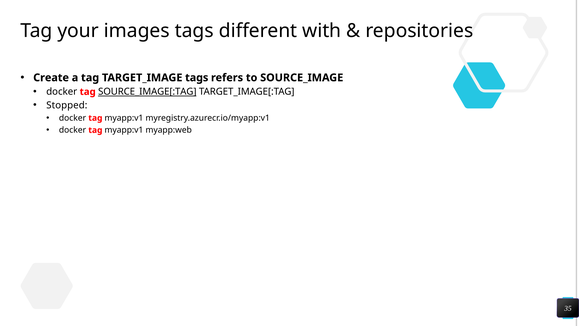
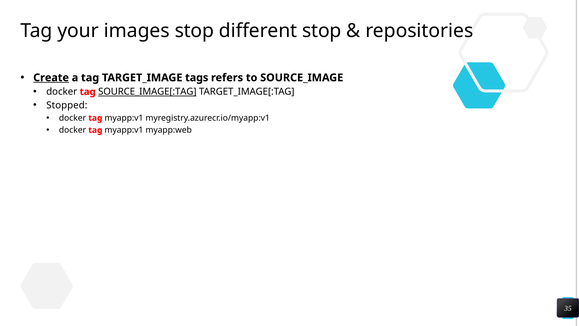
images tags: tags -> stop
different with: with -> stop
Create underline: none -> present
